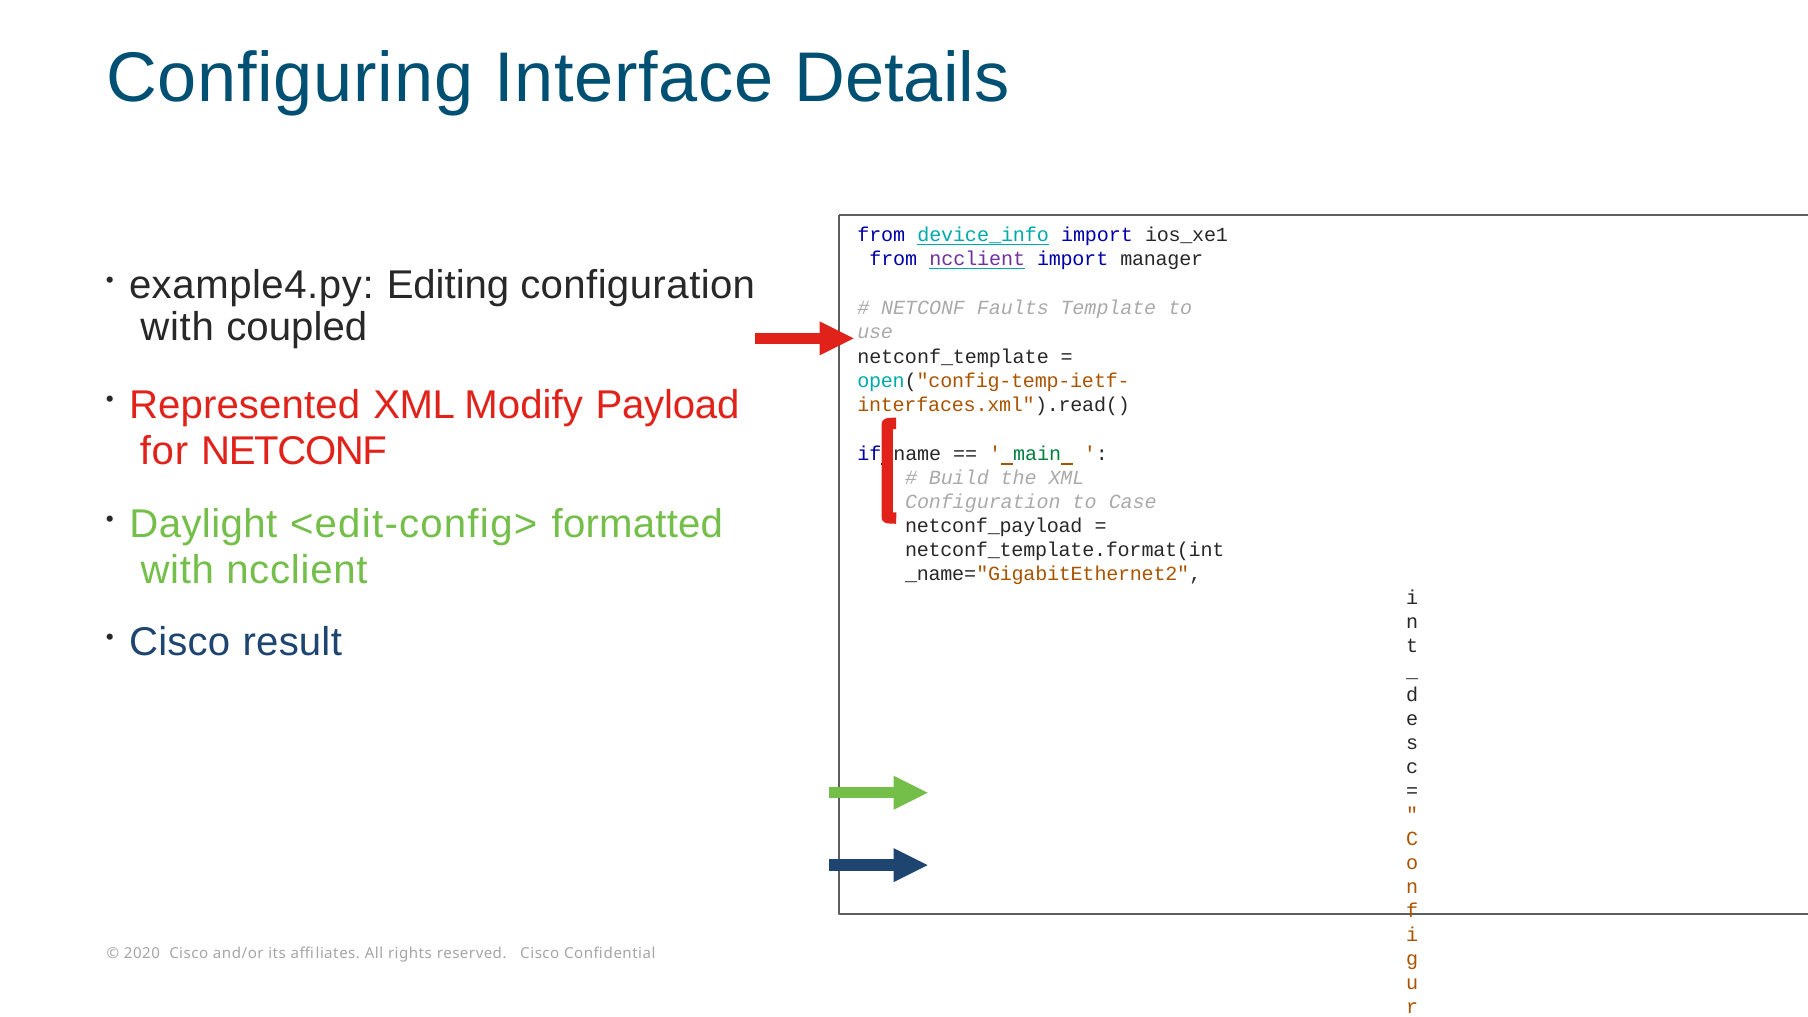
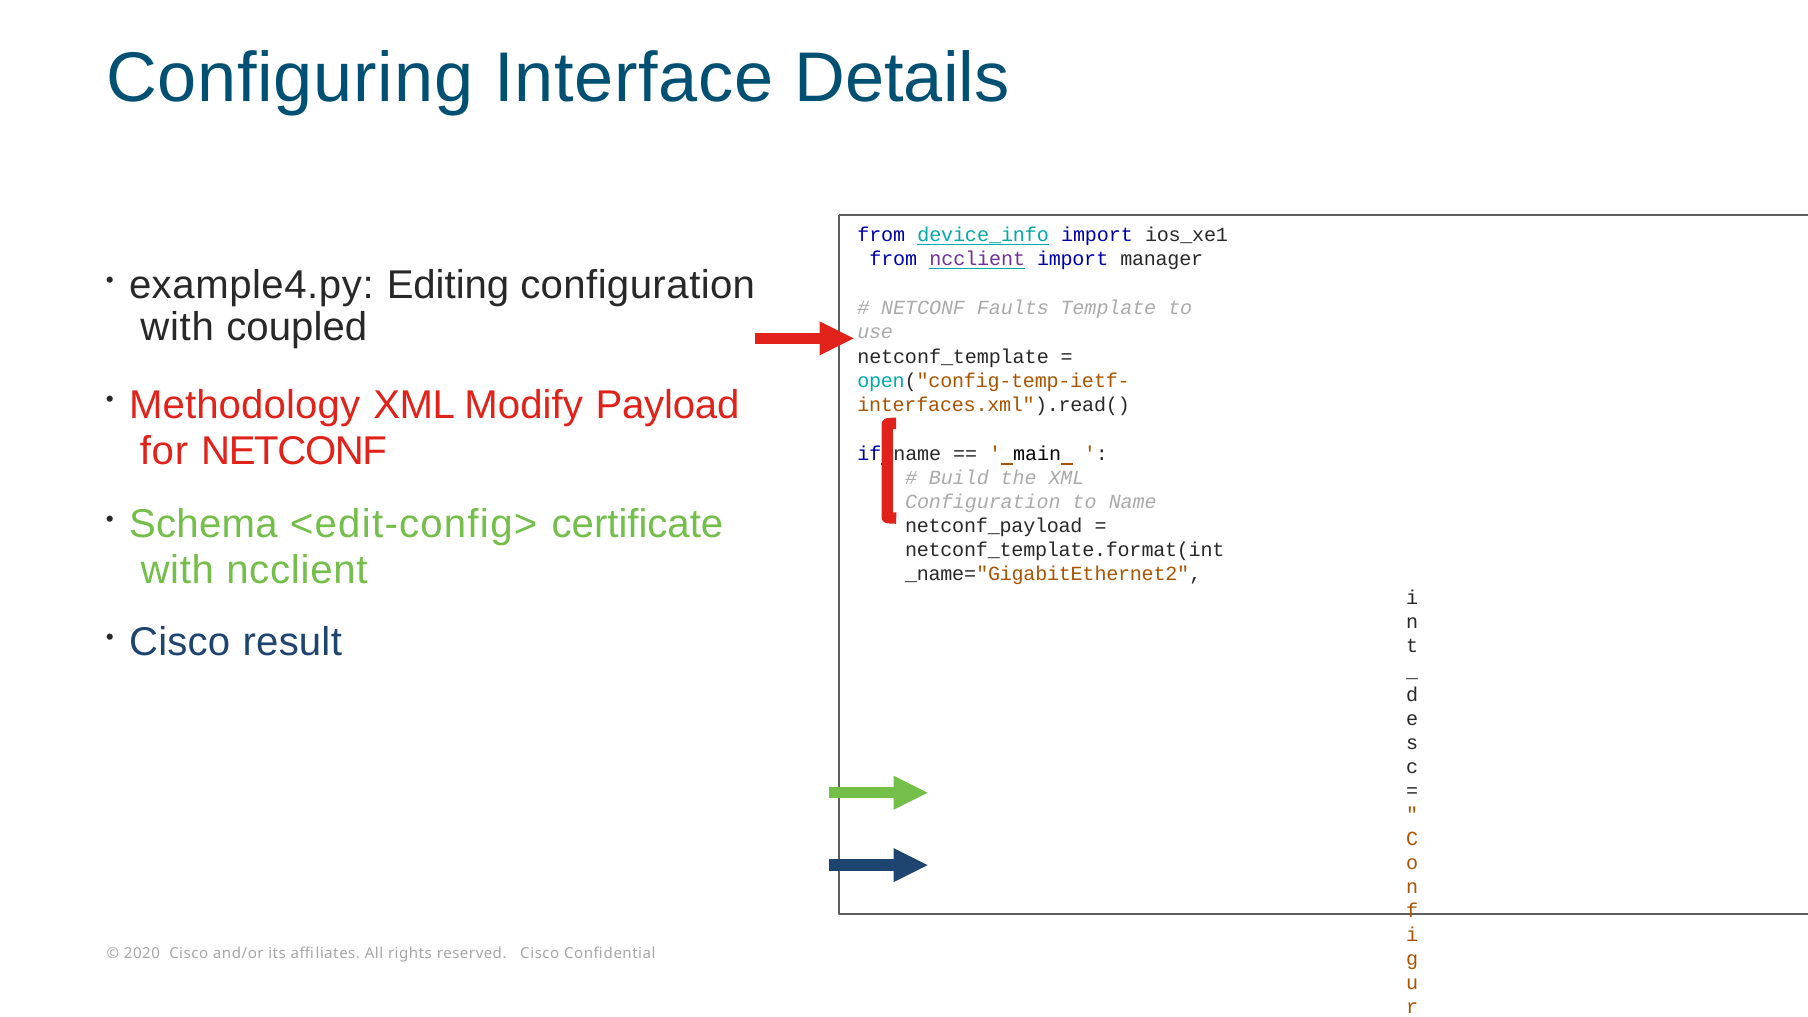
Represented: Represented -> Methodology
main colour: green -> black
to Case: Case -> Name
Daylight: Daylight -> Schema
formatted: formatted -> certificate
